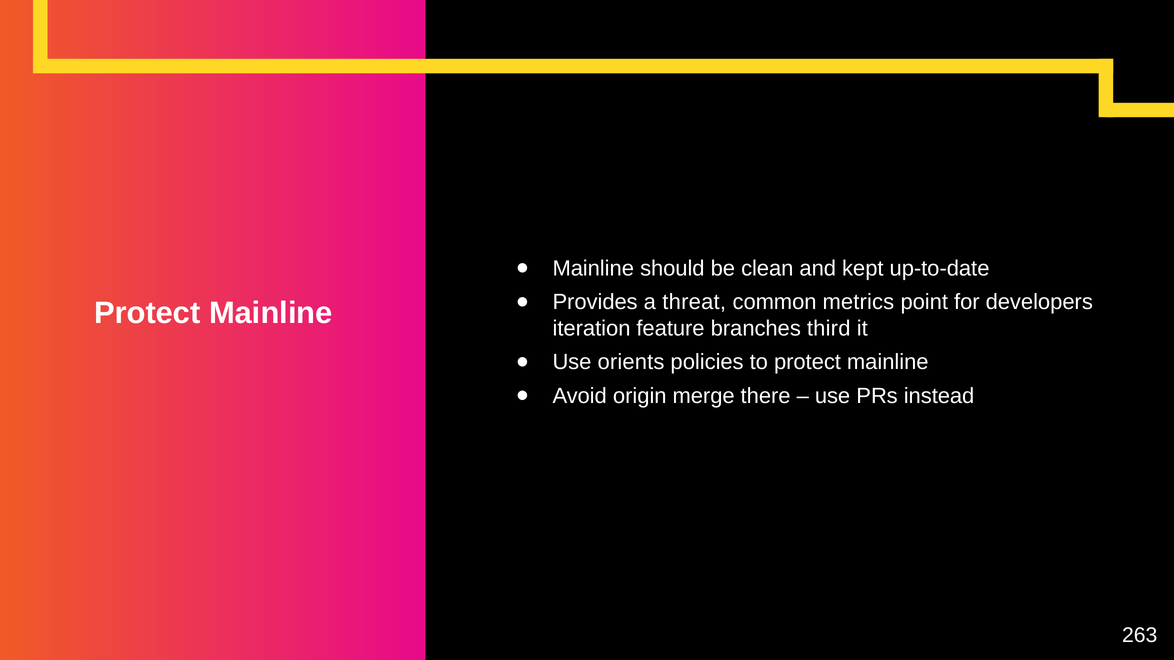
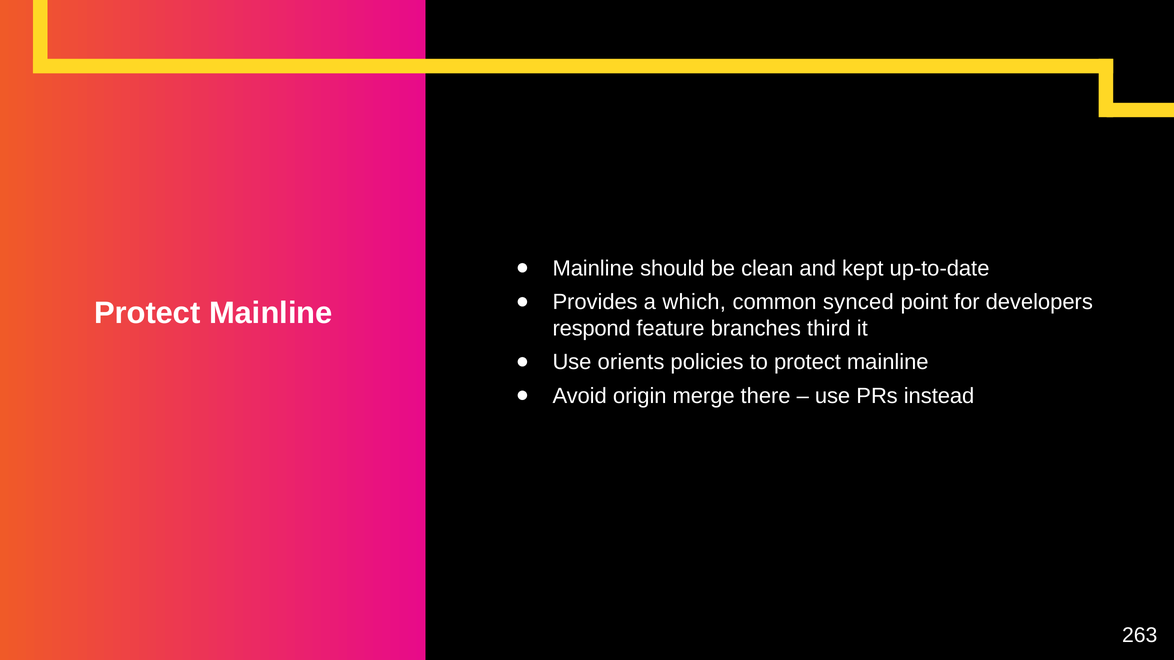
threat: threat -> which
metrics: metrics -> synced
iteration: iteration -> respond
